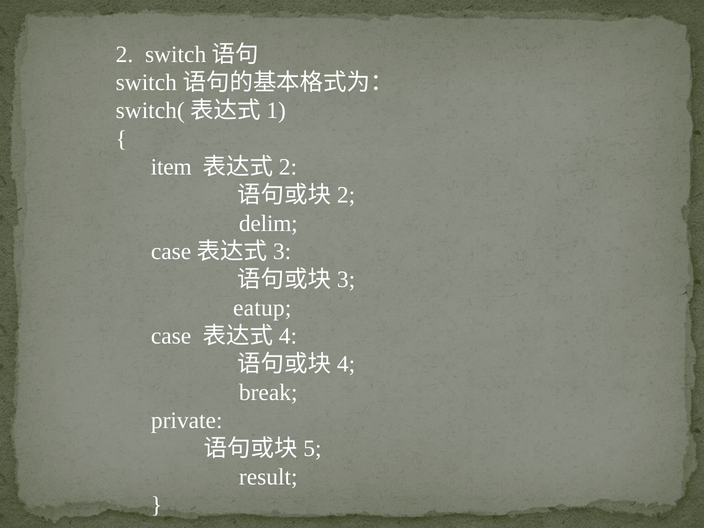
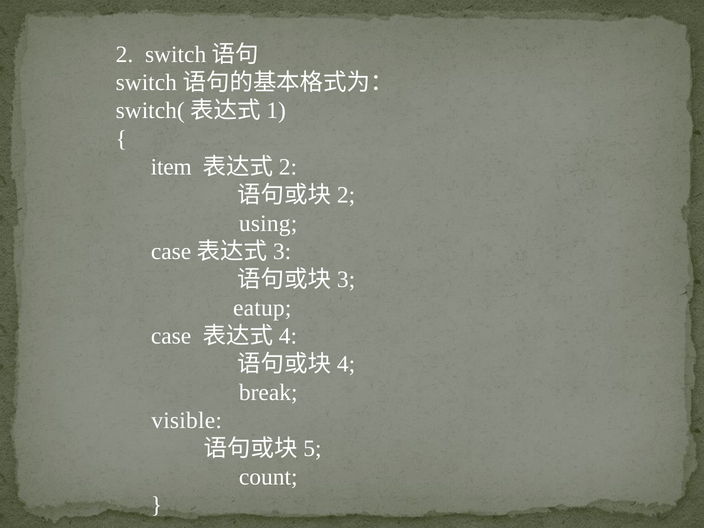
delim: delim -> using
private: private -> visible
result: result -> count
